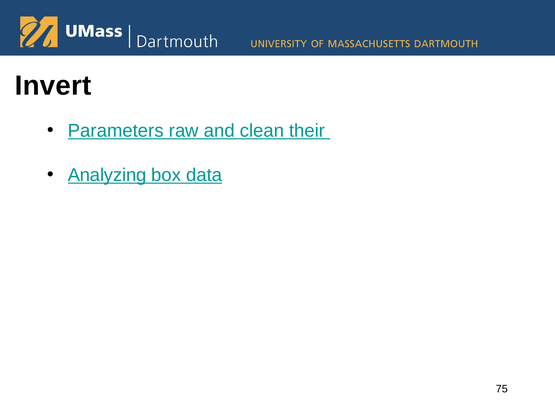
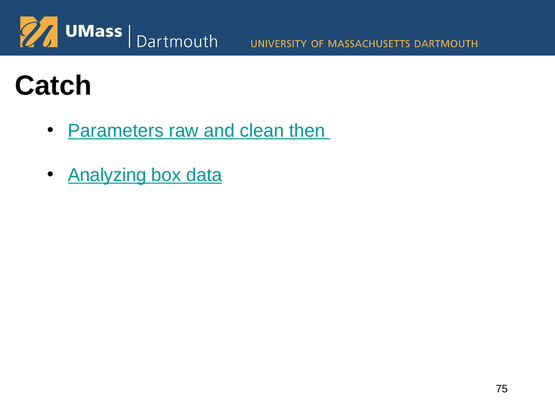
Invert: Invert -> Catch
their: their -> then
